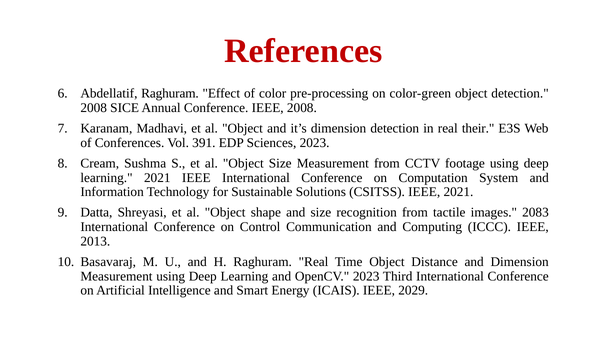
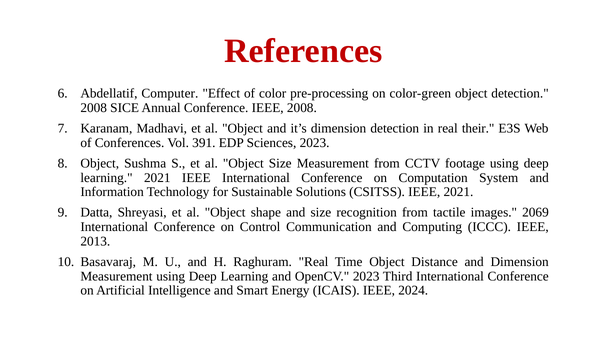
Abdellatif Raghuram: Raghuram -> Computer
Cream at (100, 164): Cream -> Object
2083: 2083 -> 2069
2029: 2029 -> 2024
